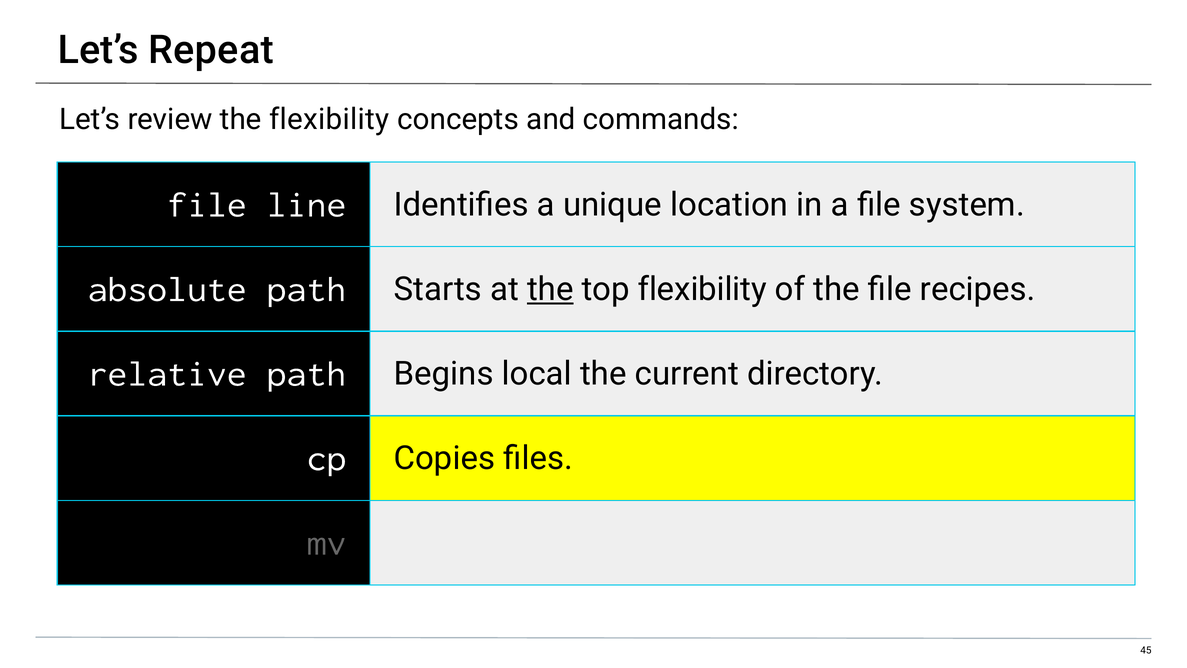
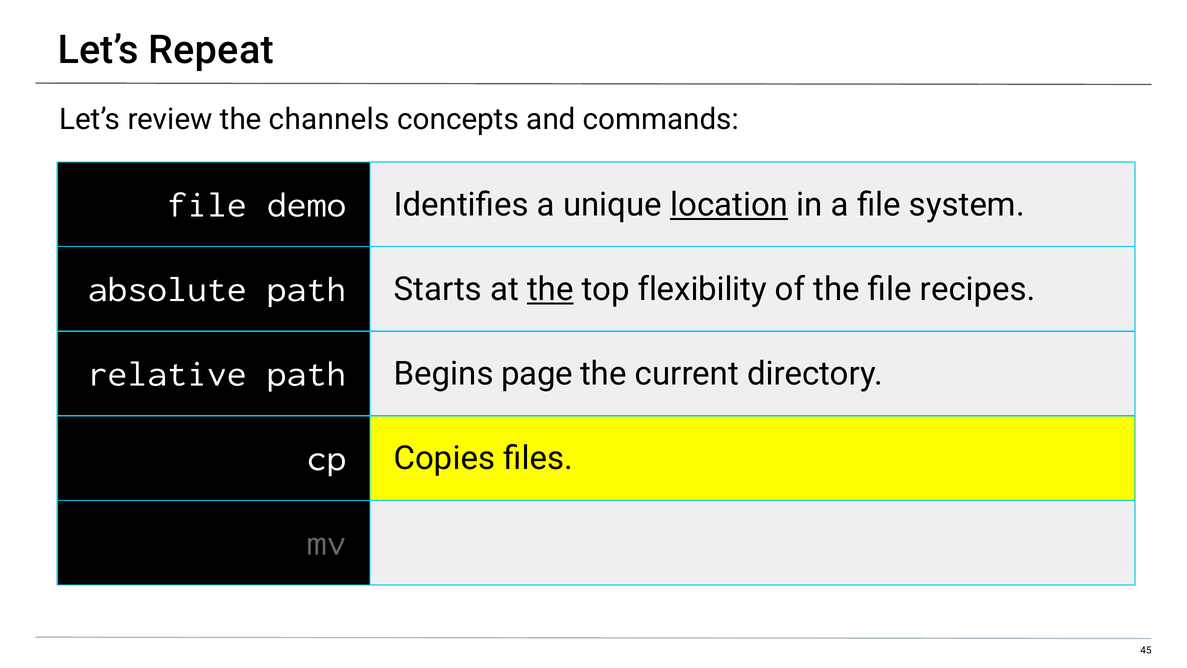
the flexibility: flexibility -> channels
line: line -> demo
location underline: none -> present
local: local -> page
